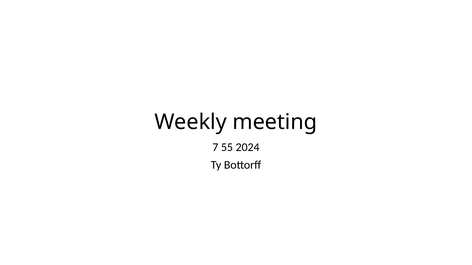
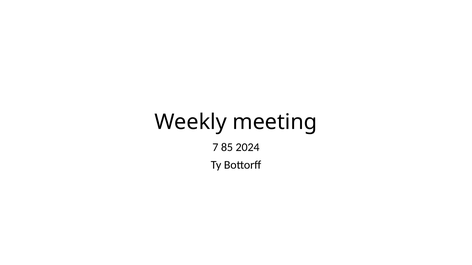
55: 55 -> 85
